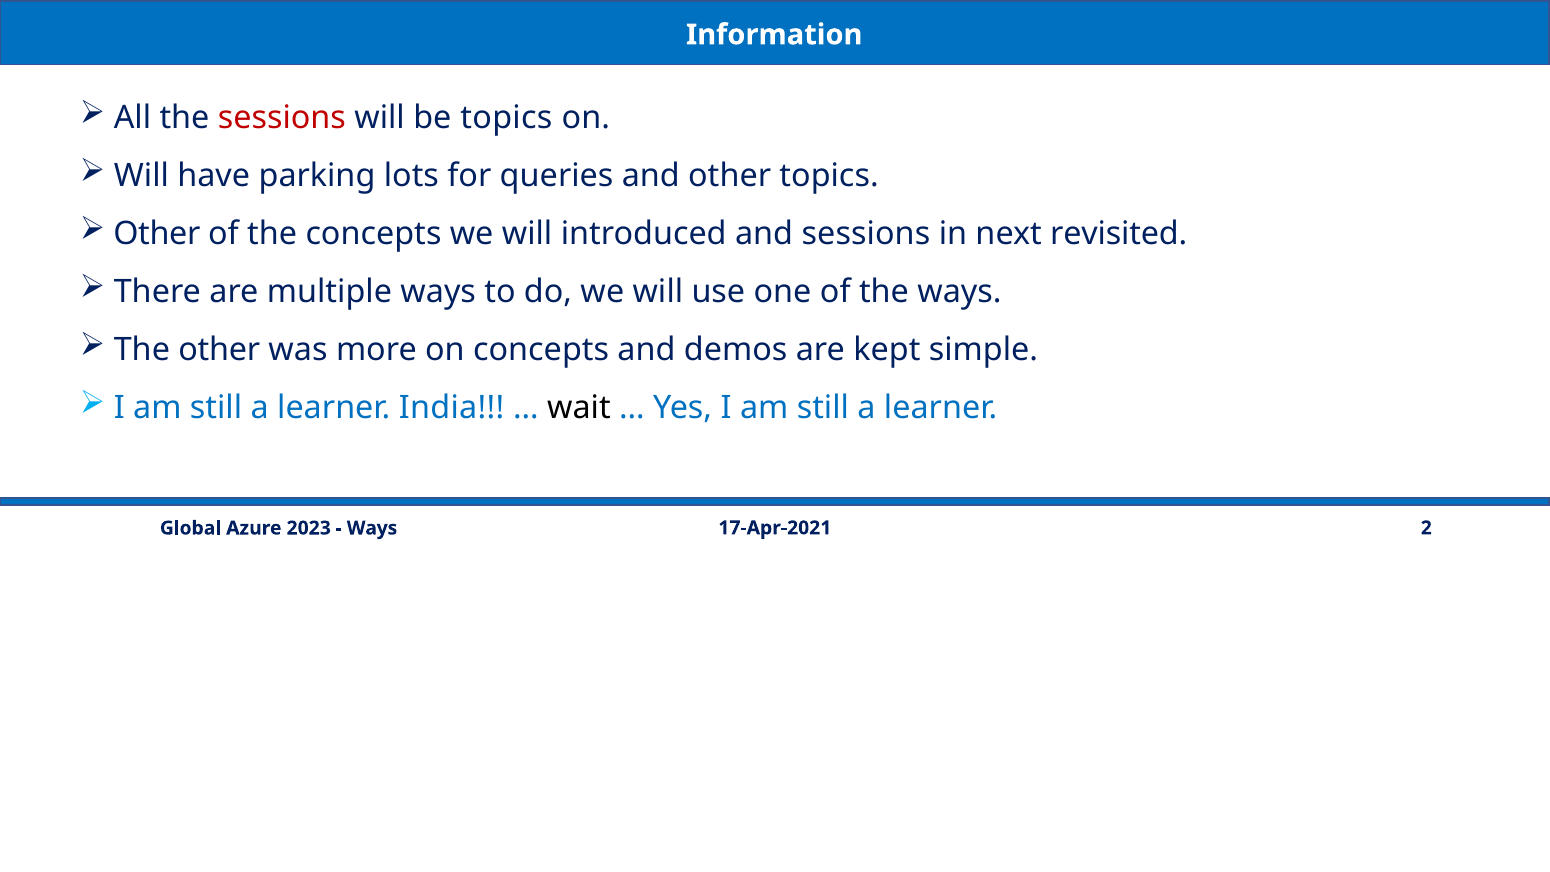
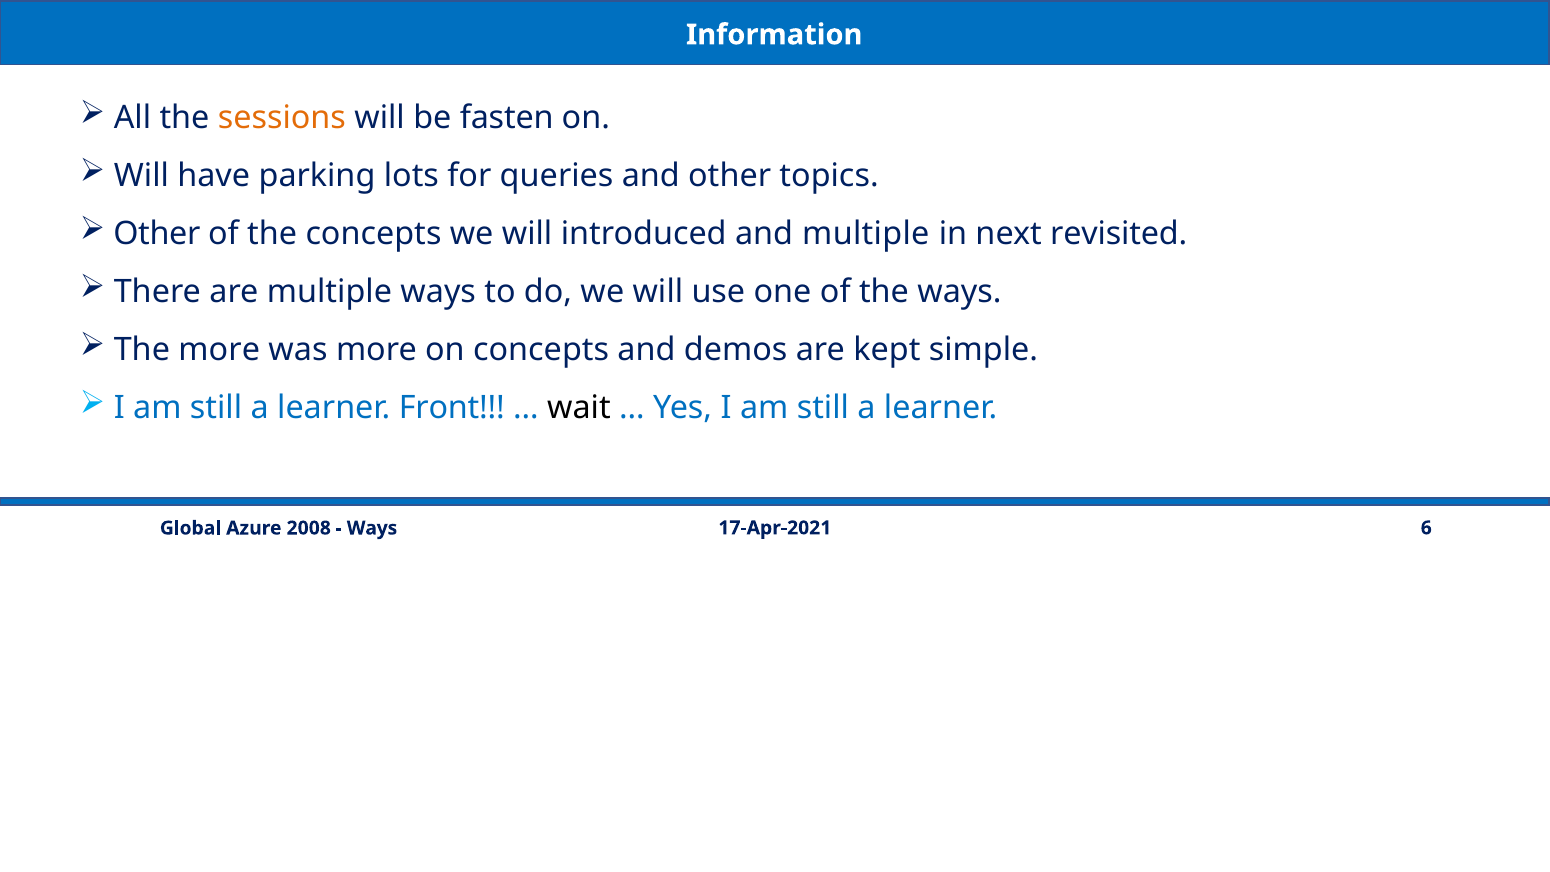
sessions at (282, 118) colour: red -> orange
be topics: topics -> fasten
and sessions: sessions -> multiple
The other: other -> more
India: India -> Front
2: 2 -> 6
2023: 2023 -> 2008
